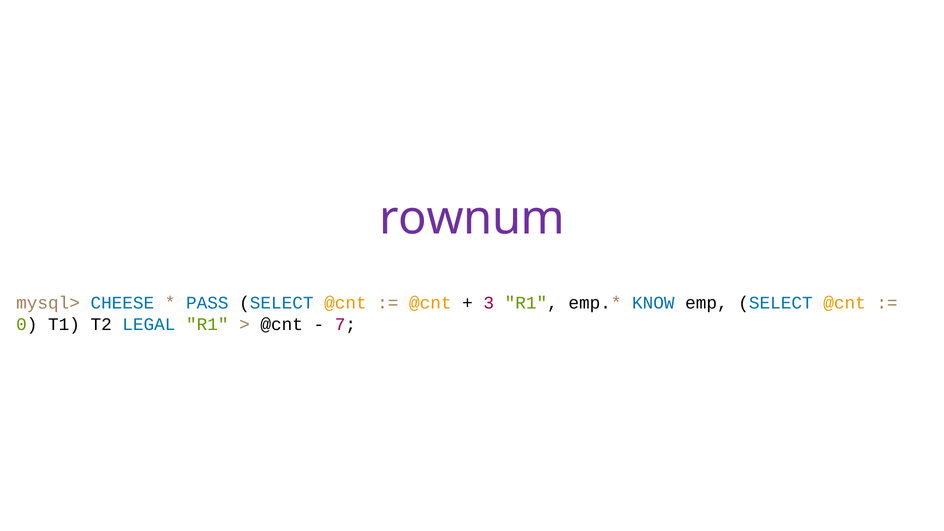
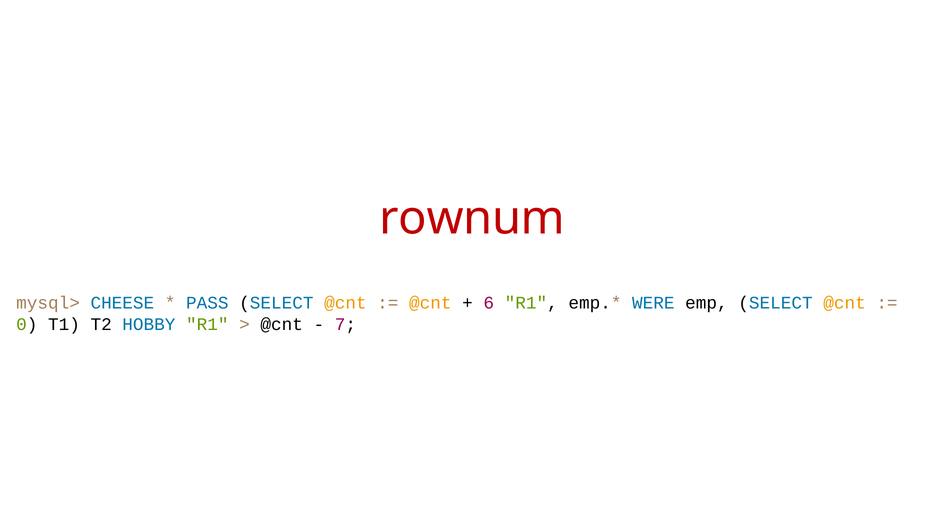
rownum colour: purple -> red
3: 3 -> 6
KNOW: KNOW -> WERE
LEGAL: LEGAL -> HOBBY
